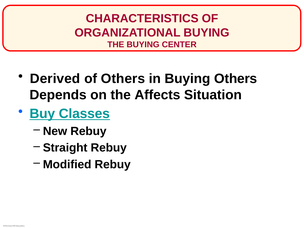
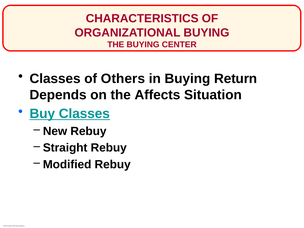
Derived at (55, 79): Derived -> Classes
Buying Others: Others -> Return
